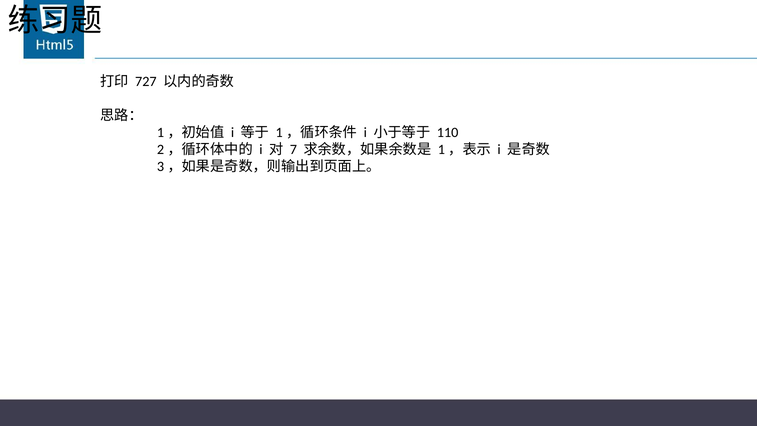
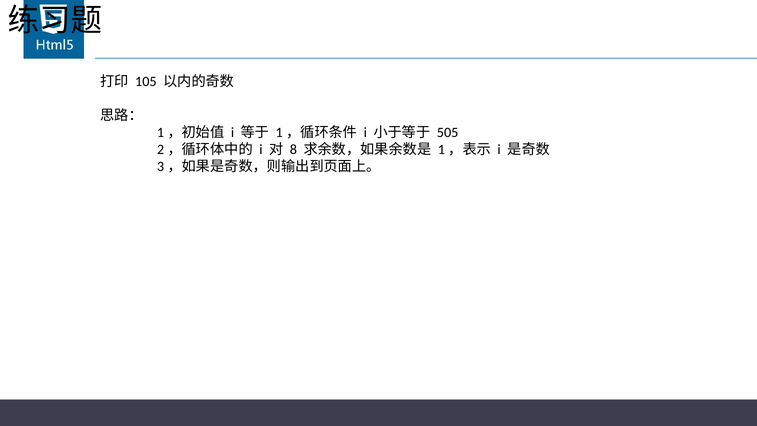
727: 727 -> 105
110: 110 -> 505
7: 7 -> 8
